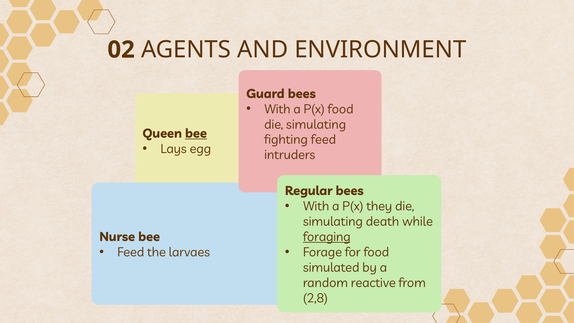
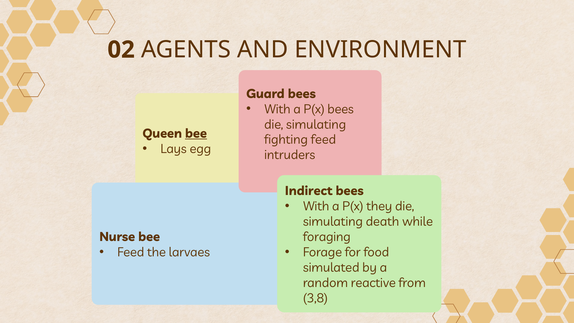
P(x food: food -> bees
Regular: Regular -> Indirect
foraging underline: present -> none
2,8: 2,8 -> 3,8
